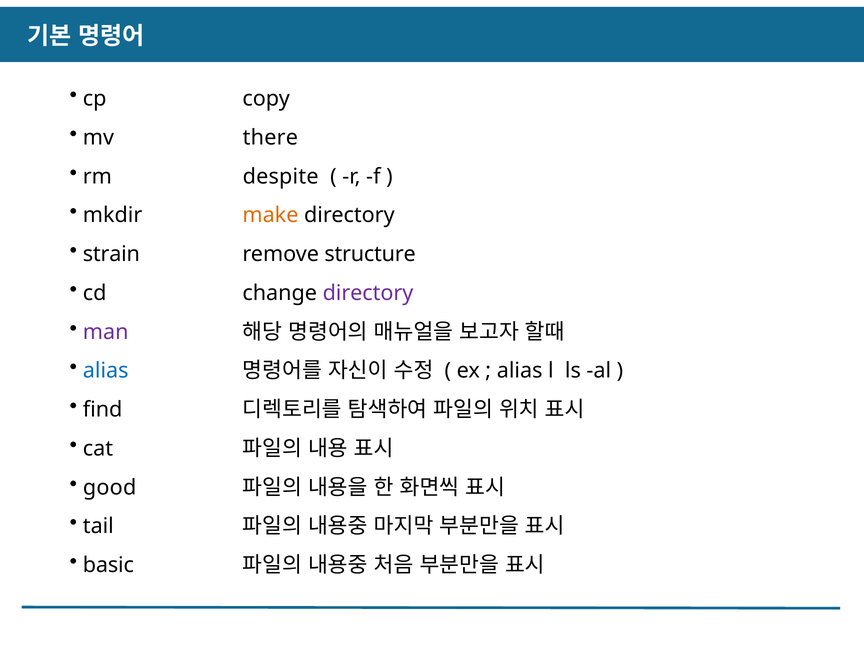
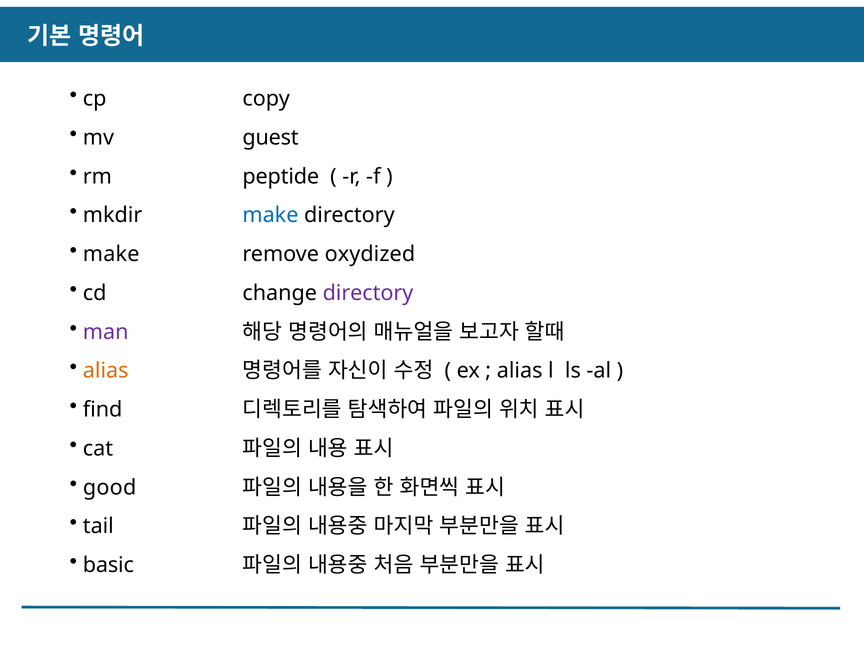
there: there -> guest
despite: despite -> peptide
make at (270, 215) colour: orange -> blue
strain at (111, 254): strain -> make
structure: structure -> oxydized
alias at (106, 371) colour: blue -> orange
